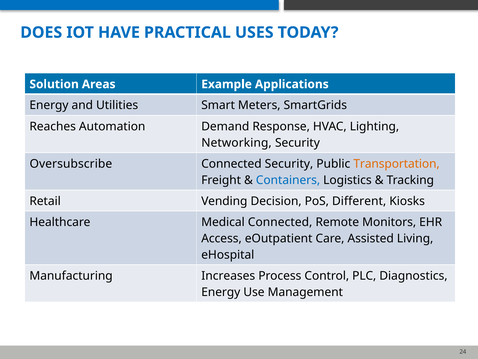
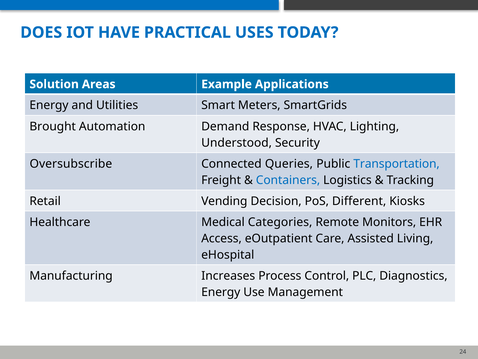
Reaches: Reaches -> Brought
Networking: Networking -> Understood
Connected Security: Security -> Queries
Transportation colour: orange -> blue
Medical Connected: Connected -> Categories
